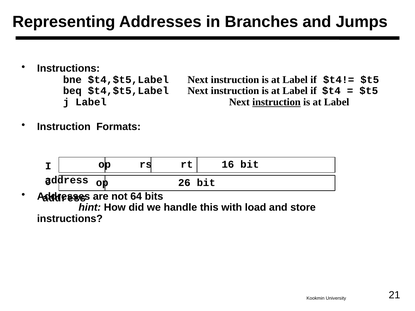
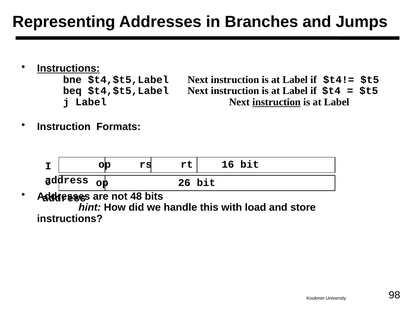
Instructions at (68, 69) underline: none -> present
64: 64 -> 48
21: 21 -> 98
